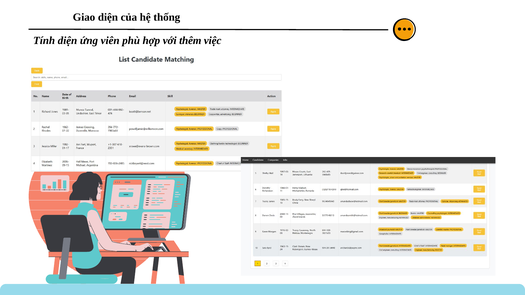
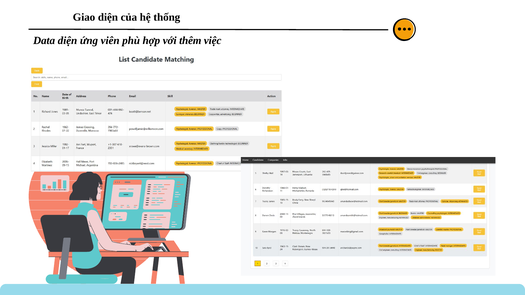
Tính: Tính -> Data
